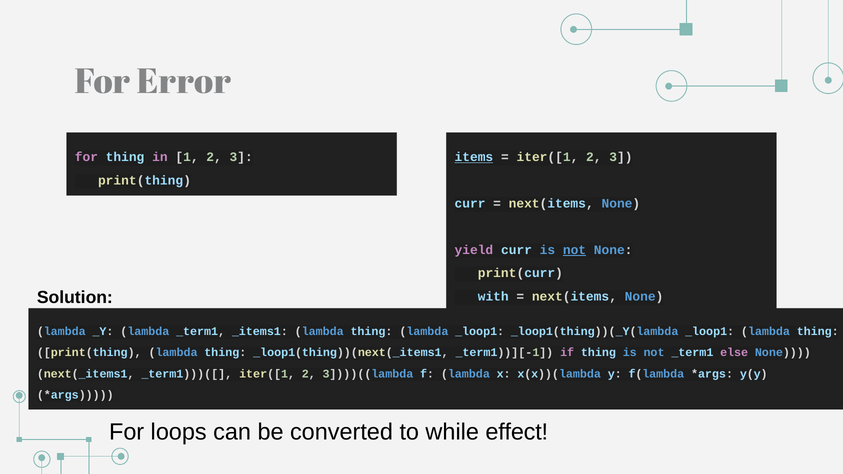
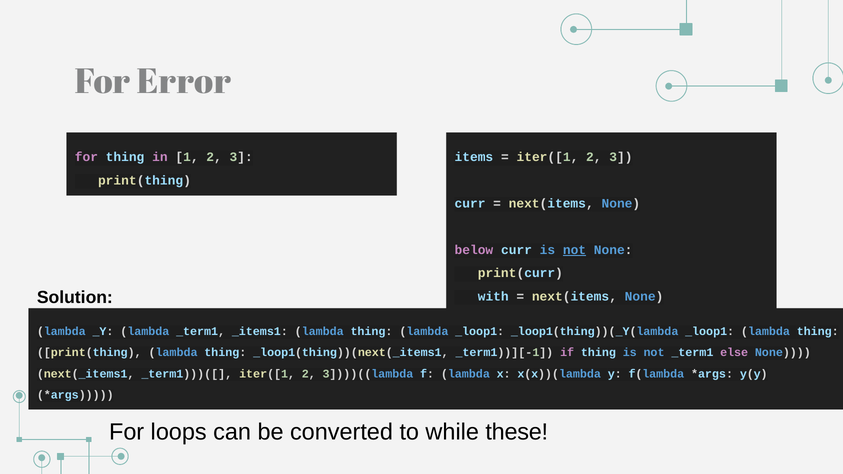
items underline: present -> none
yield: yield -> below
effect: effect -> these
